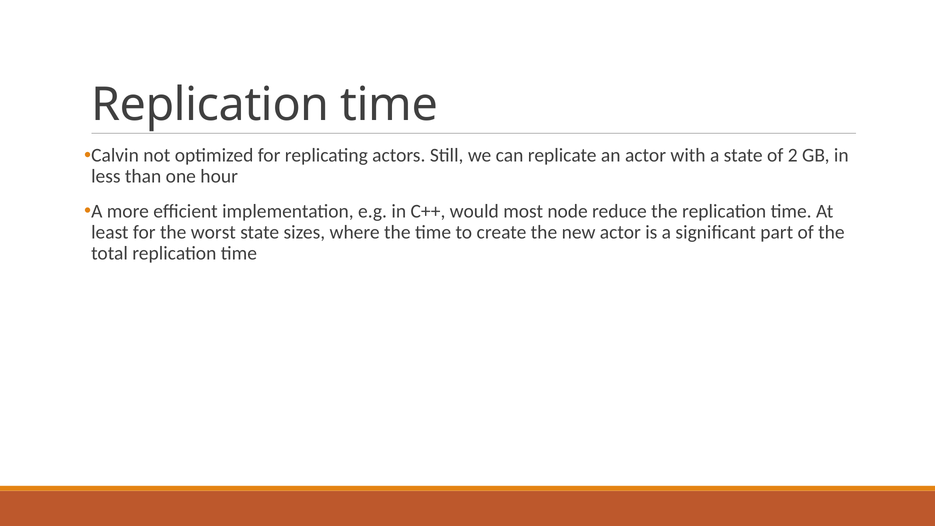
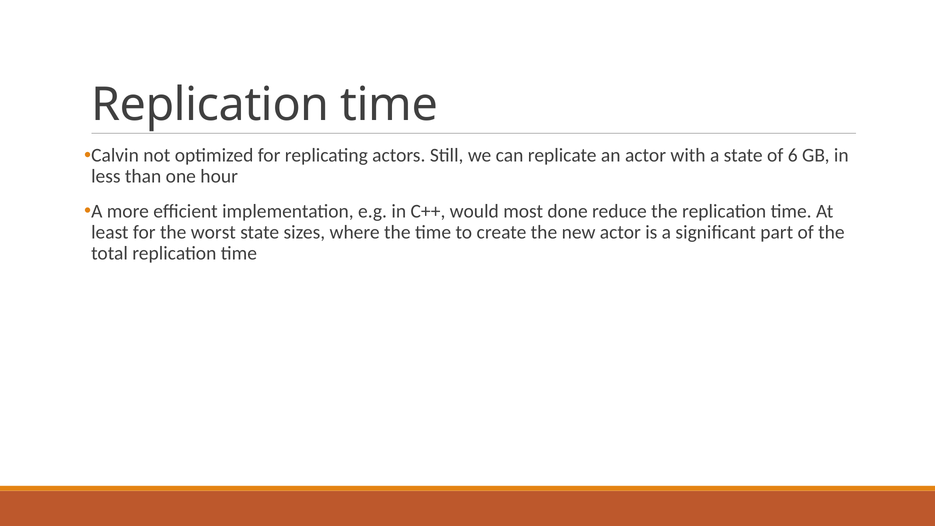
2: 2 -> 6
node: node -> done
